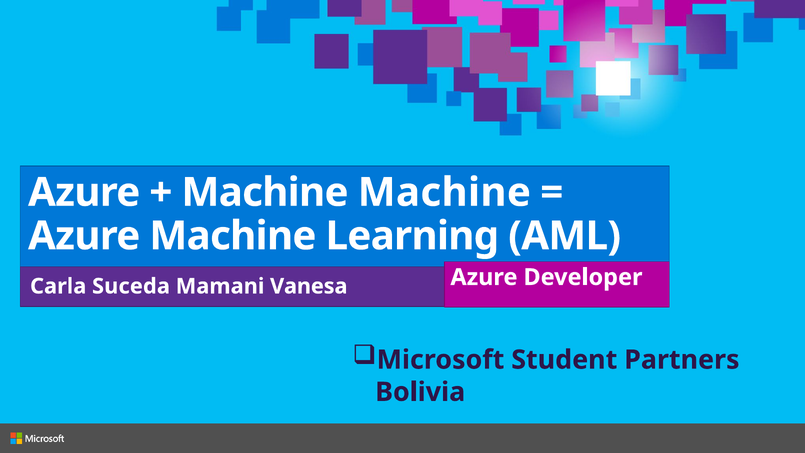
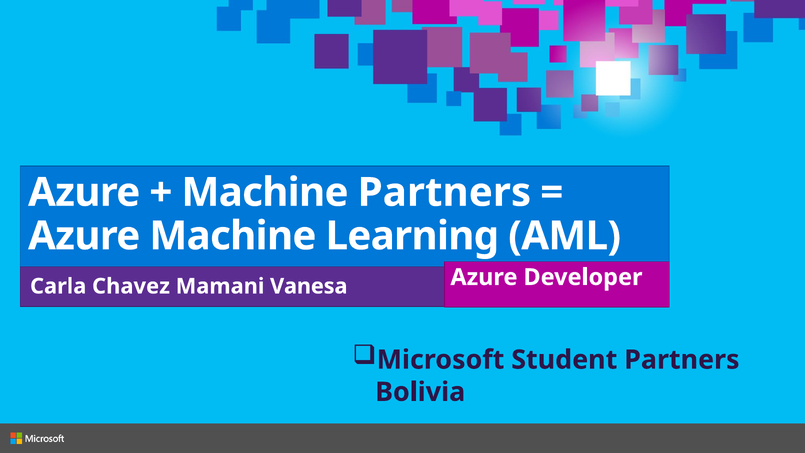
Machine Machine: Machine -> Partners
Suceda: Suceda -> Chavez
